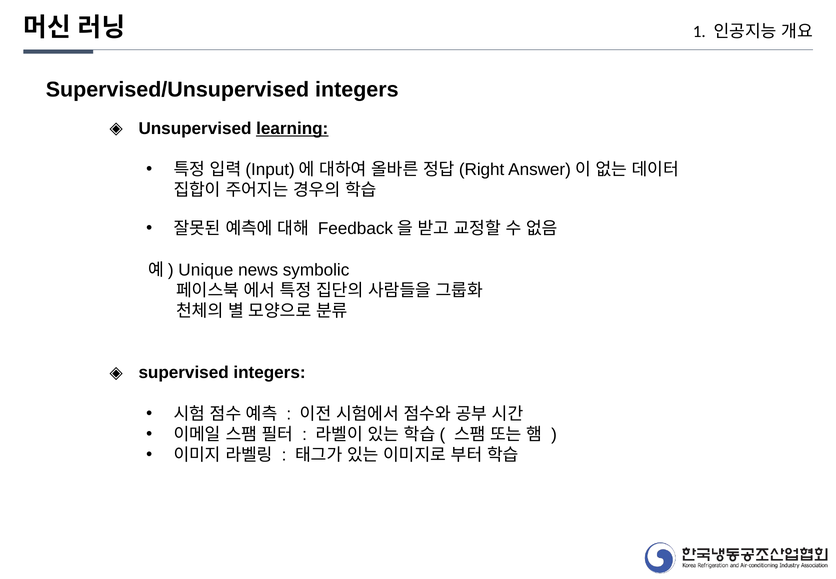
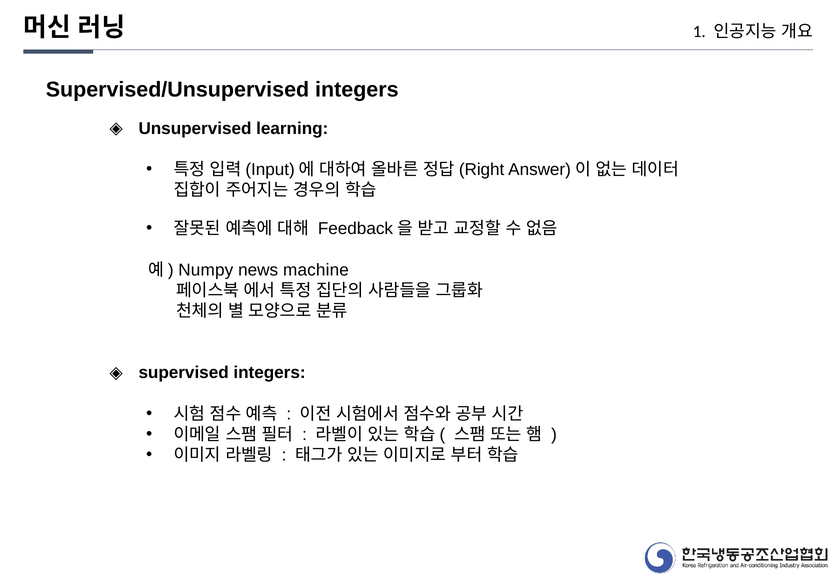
learning underline: present -> none
Unique: Unique -> Numpy
symbolic: symbolic -> machine
